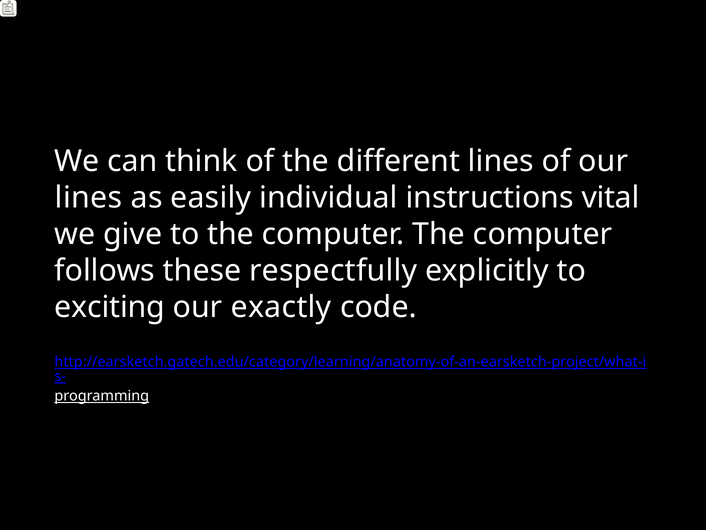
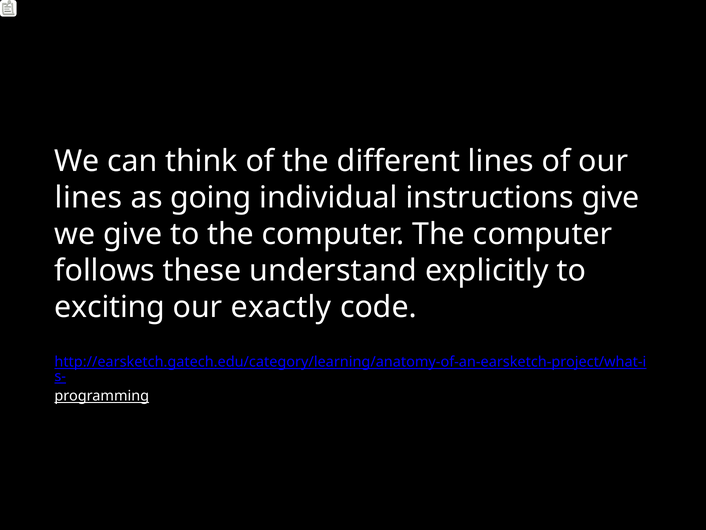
easily: easily -> going
instructions vital: vital -> give
respectfully: respectfully -> understand
